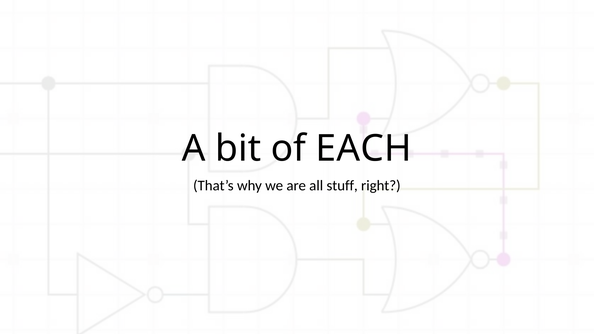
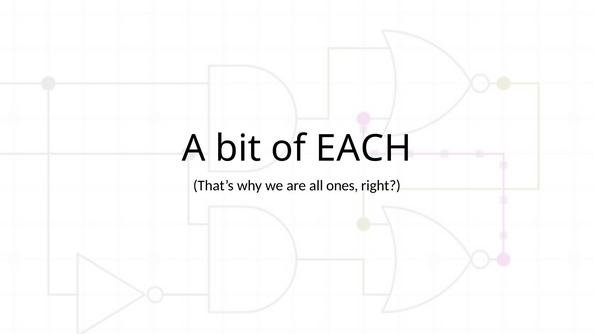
stuff: stuff -> ones
